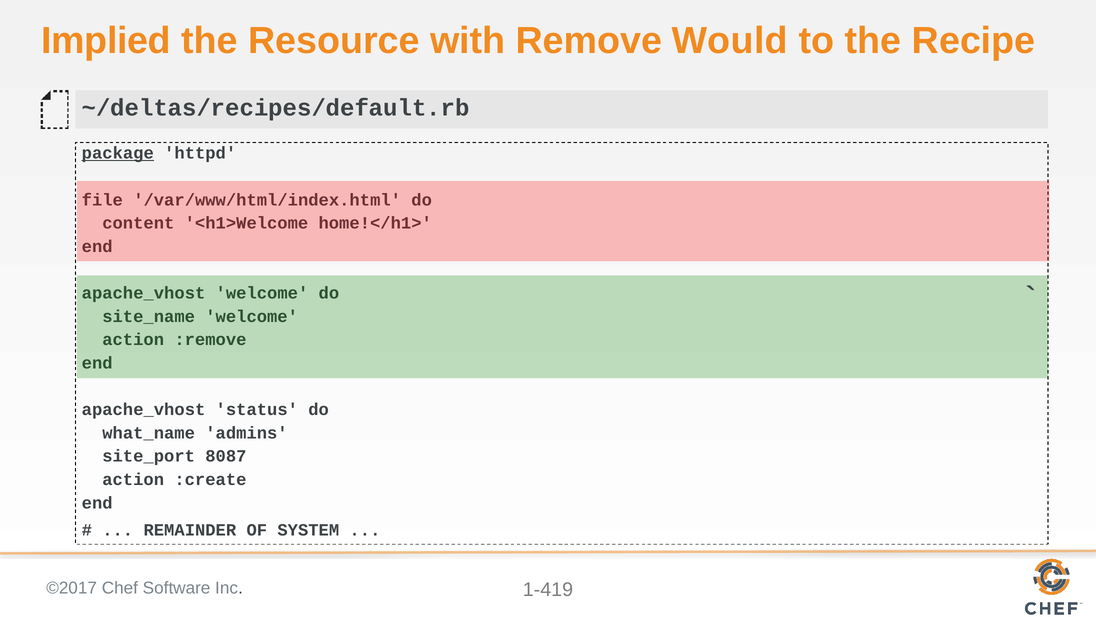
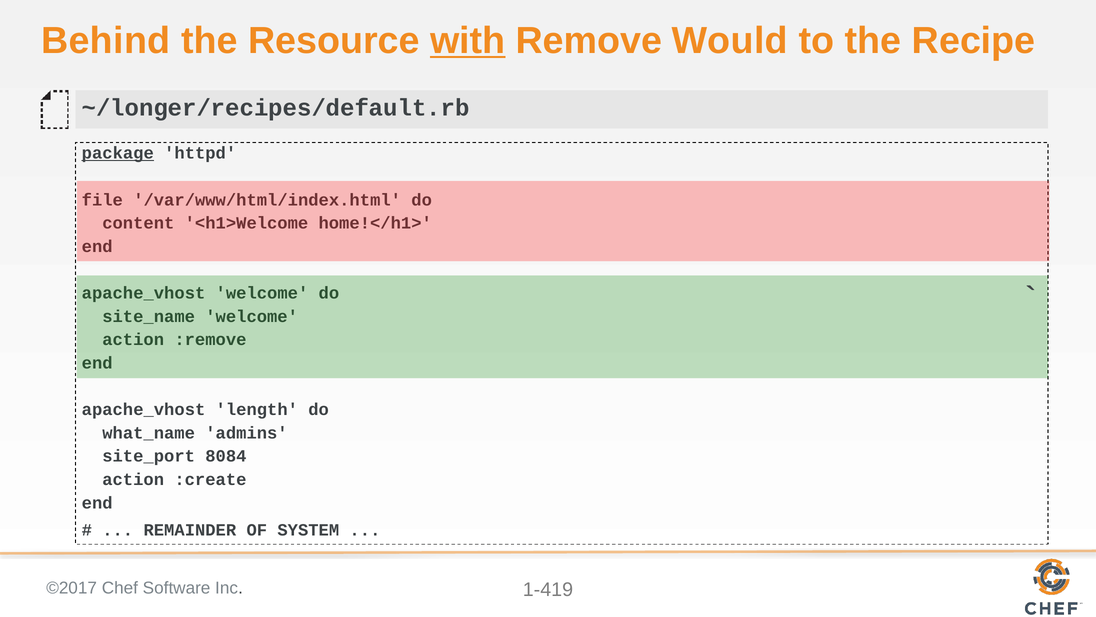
Implied: Implied -> Behind
with underline: none -> present
~/deltas/recipes/default.rb: ~/deltas/recipes/default.rb -> ~/longer/recipes/default.rb
status: status -> length
8087: 8087 -> 8084
